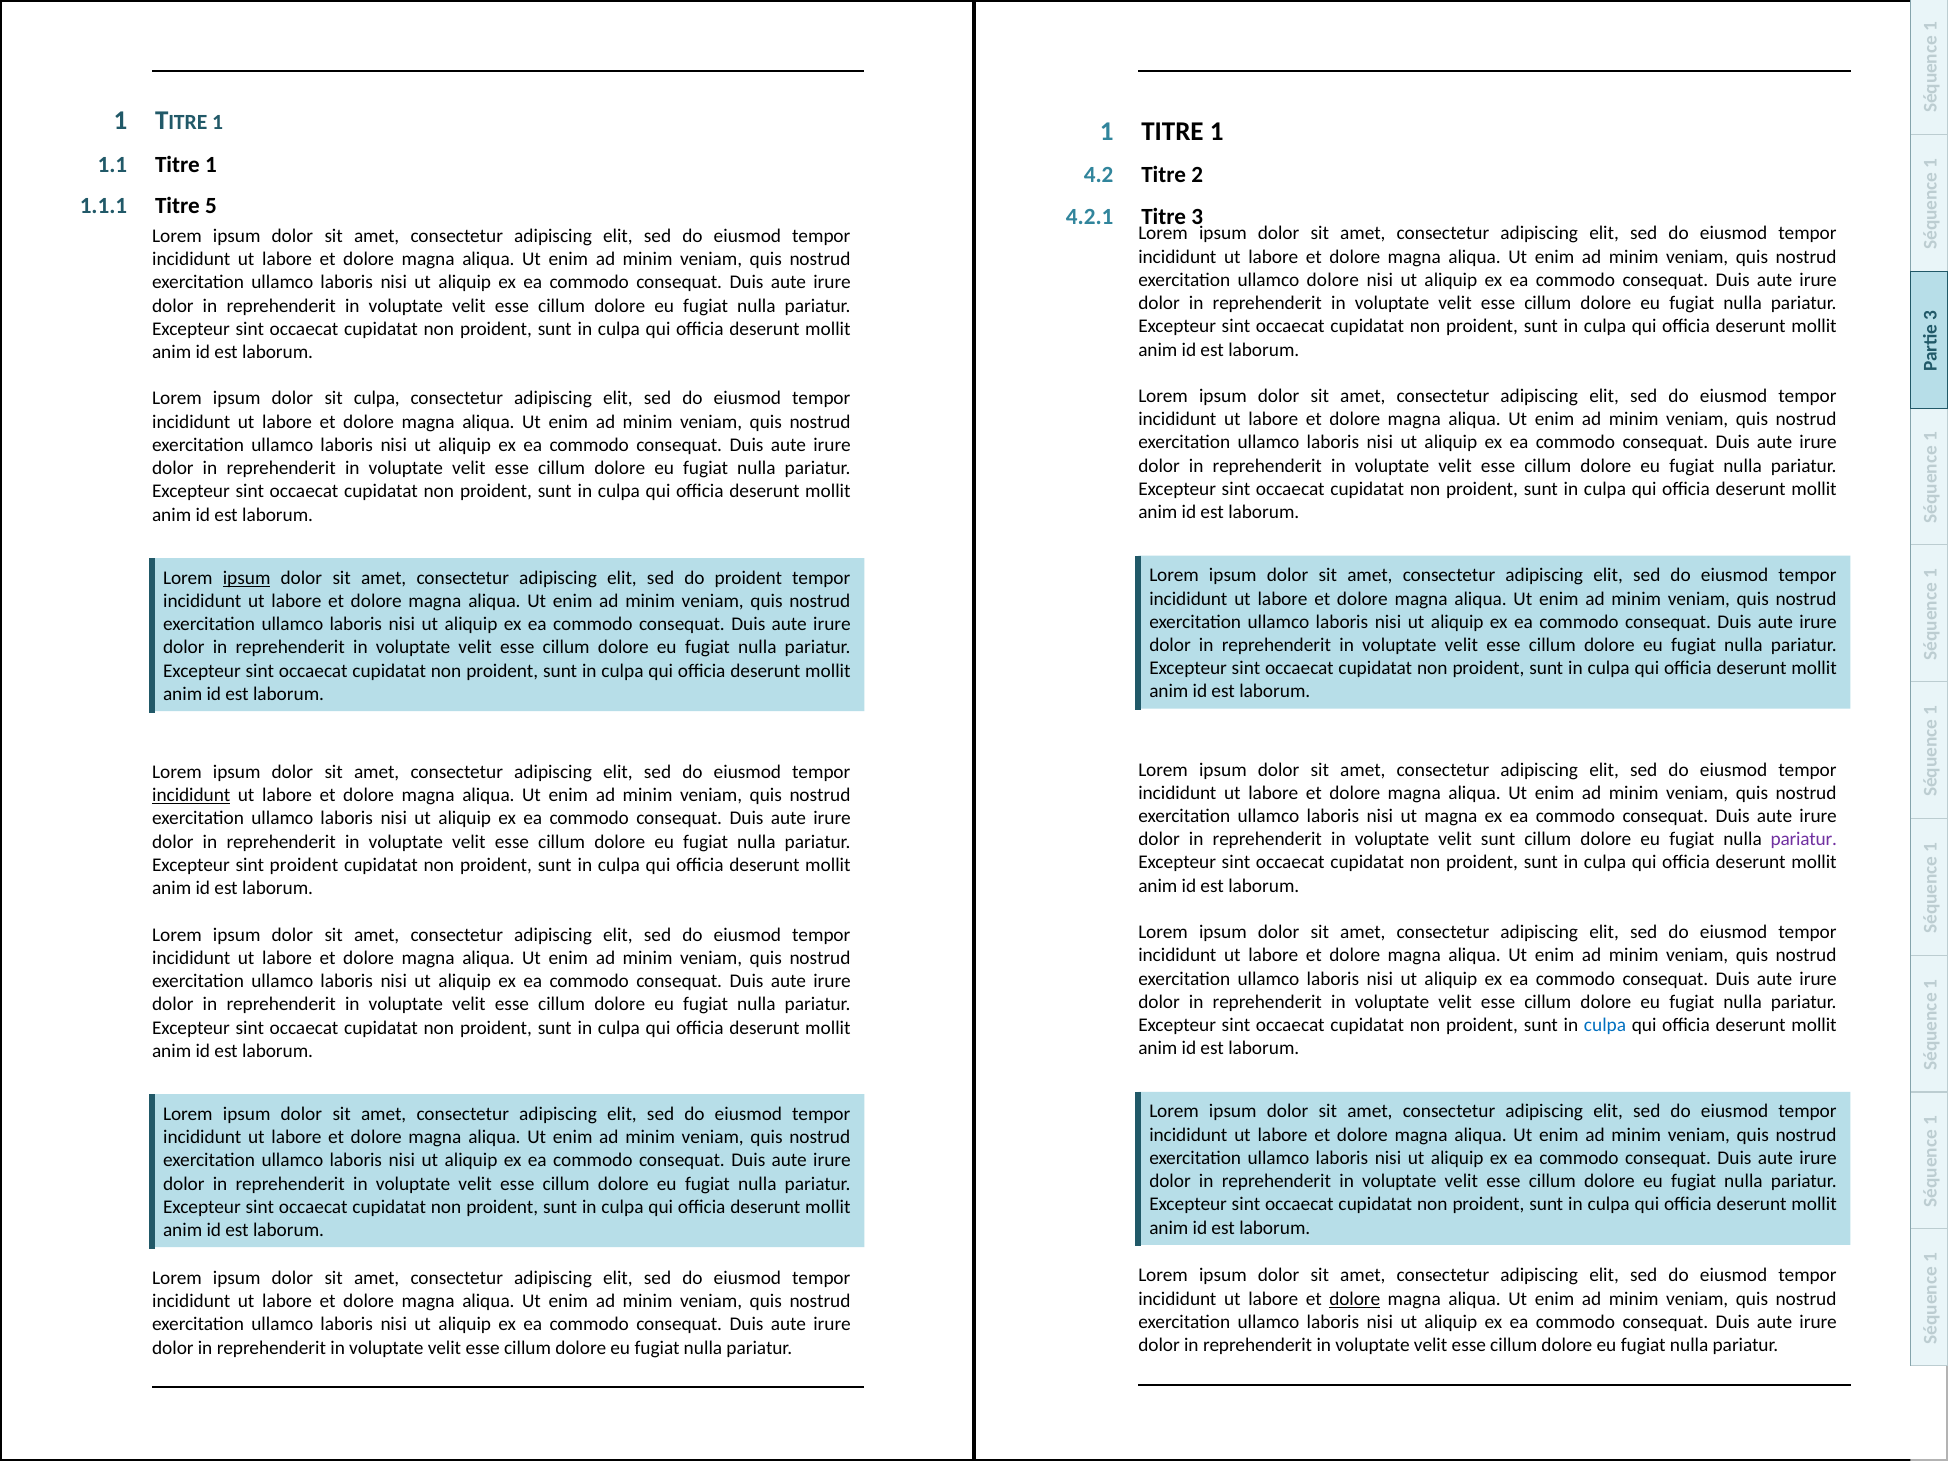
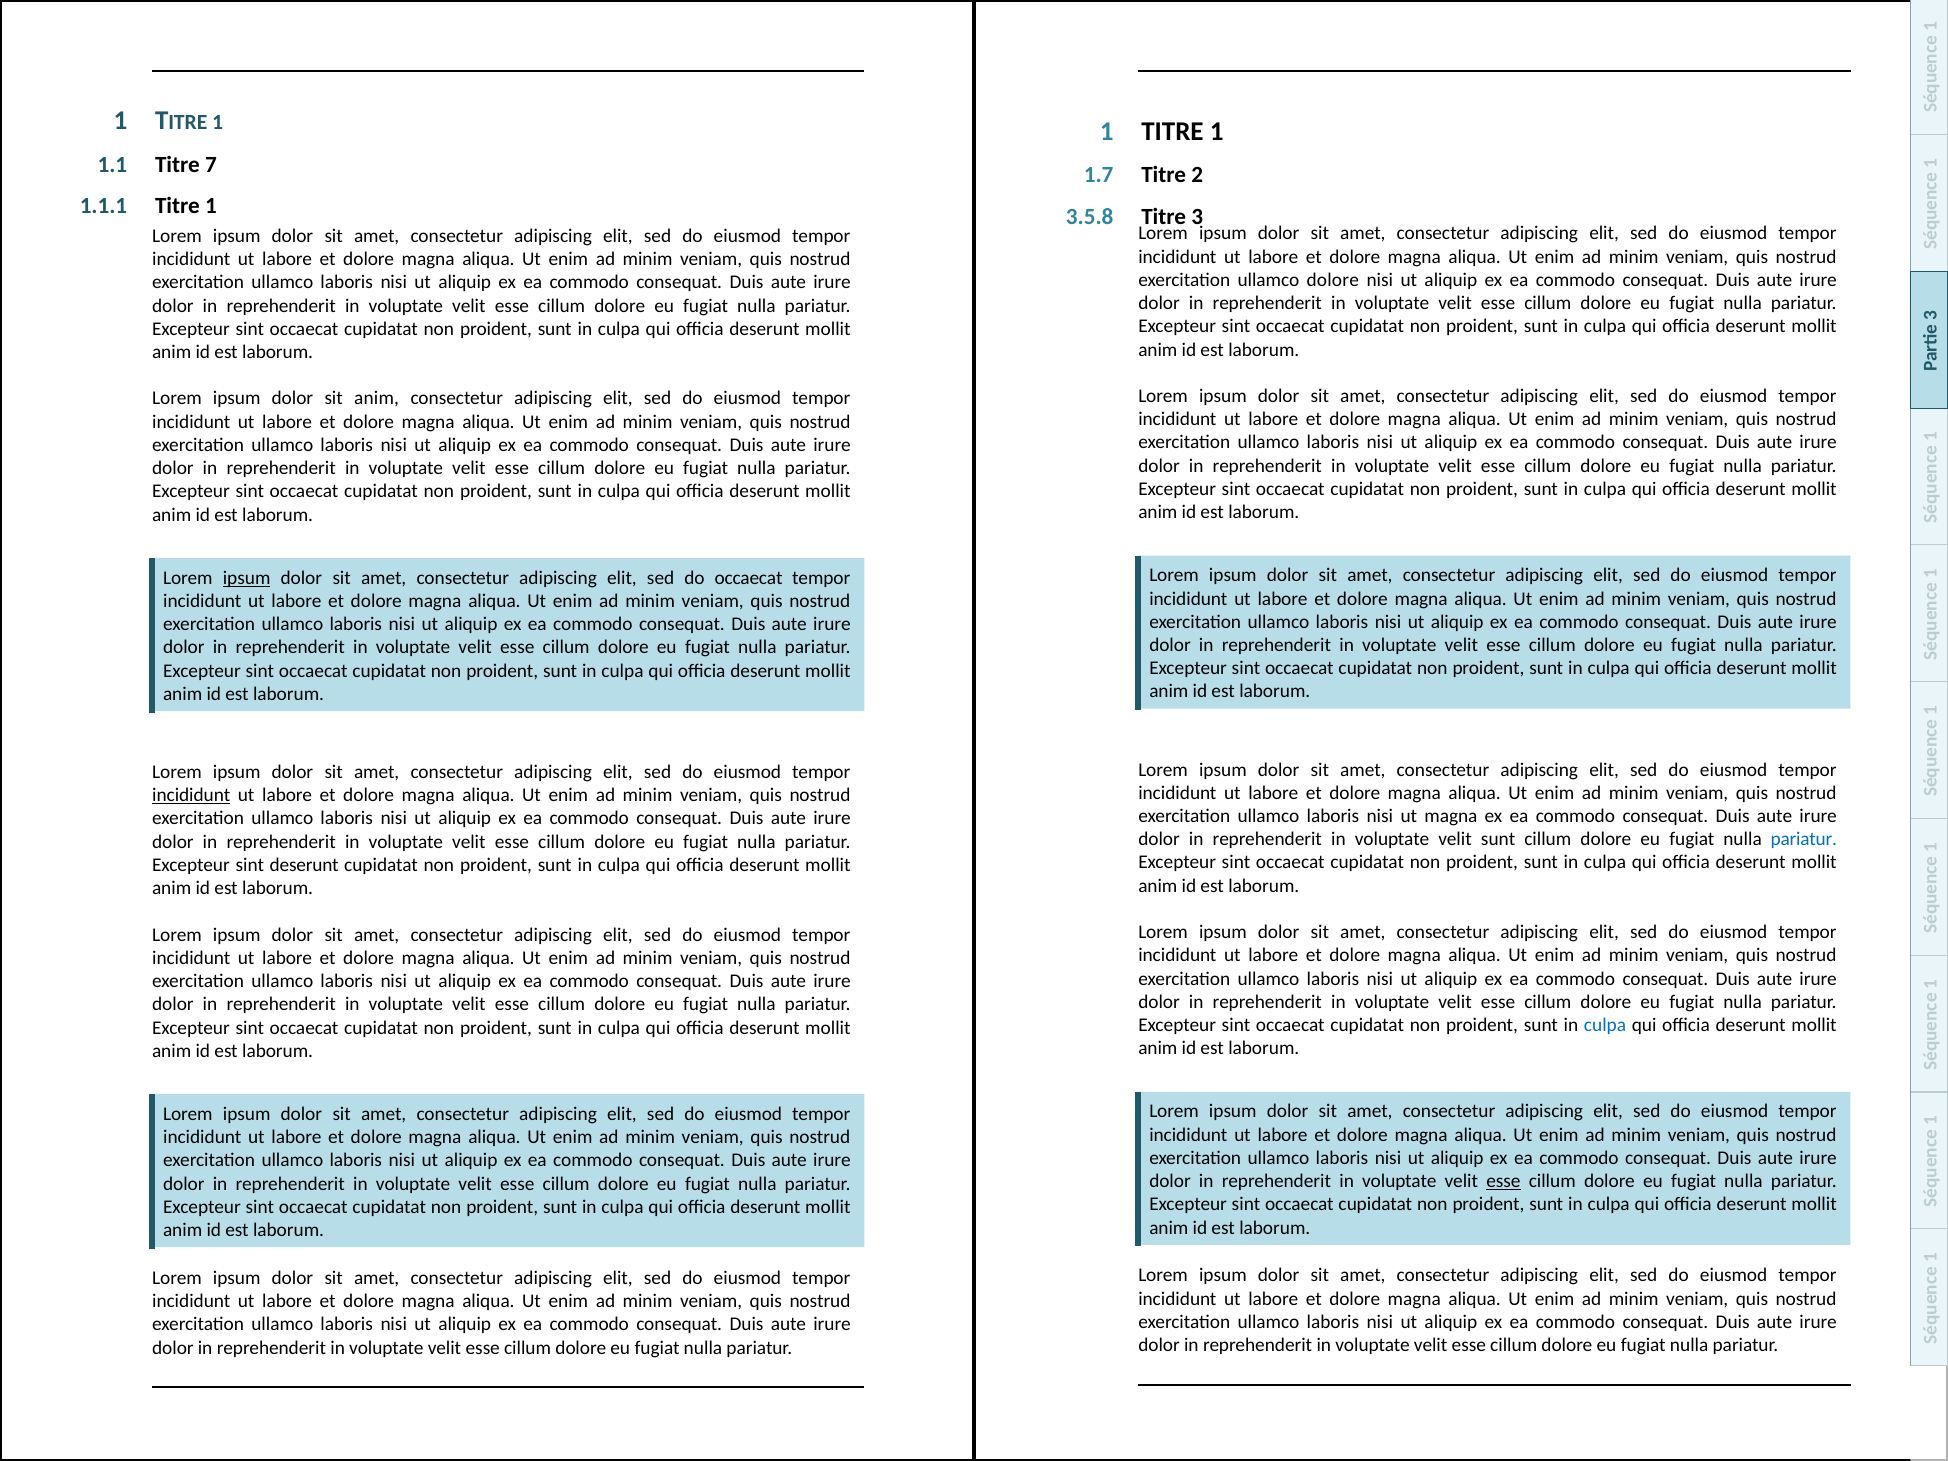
1.1 Titre 1: 1 -> 7
4.2: 4.2 -> 1.7
1.1.1 Titre 5: 5 -> 1
4.2.1: 4.2.1 -> 3.5.8
sit culpa: culpa -> anim
do proident: proident -> occaecat
pariatur at (1804, 839) colour: purple -> blue
sint proident: proident -> deserunt
esse at (1503, 1181) underline: none -> present
dolore at (1355, 1299) underline: present -> none
